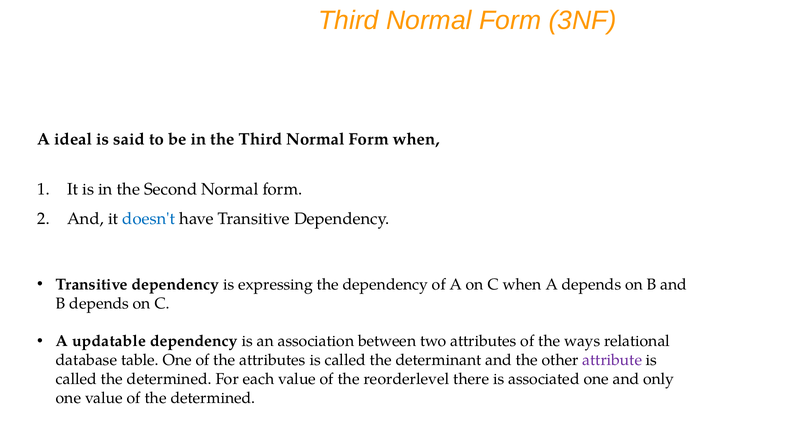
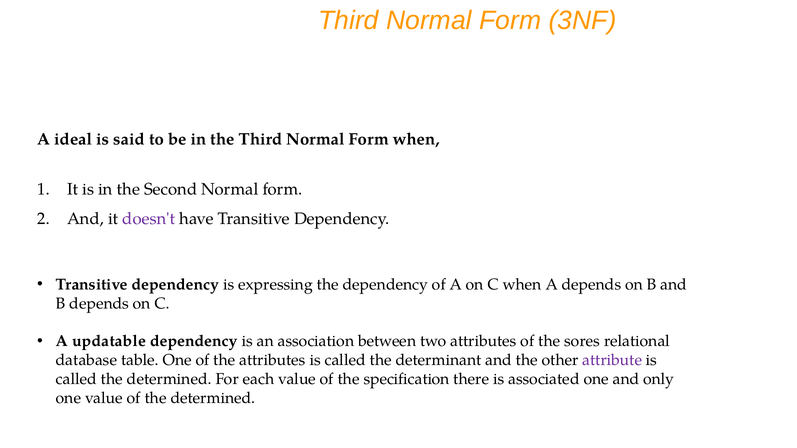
doesn't colour: blue -> purple
ways: ways -> sores
reorderlevel: reorderlevel -> specification
